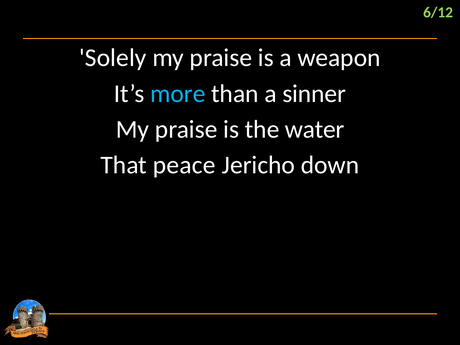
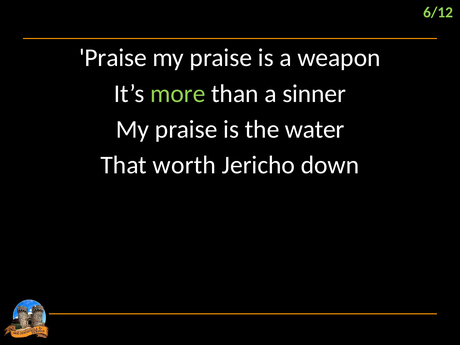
Solely at (113, 58): Solely -> Praise
more colour: light blue -> light green
peace: peace -> worth
